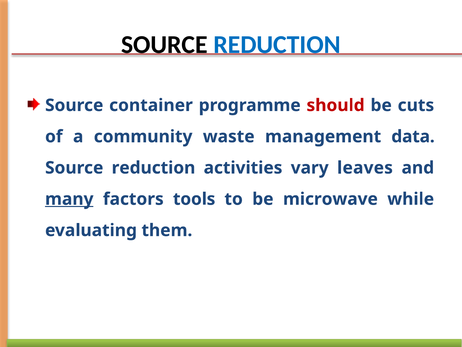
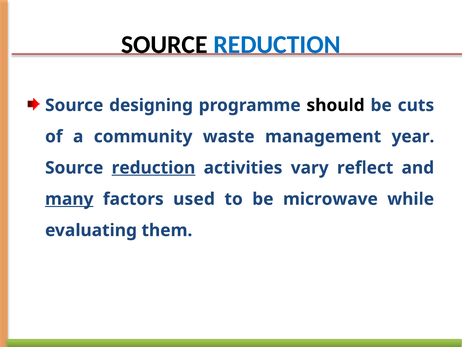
container: container -> designing
should colour: red -> black
data: data -> year
reduction at (153, 168) underline: none -> present
leaves: leaves -> reflect
tools: tools -> used
